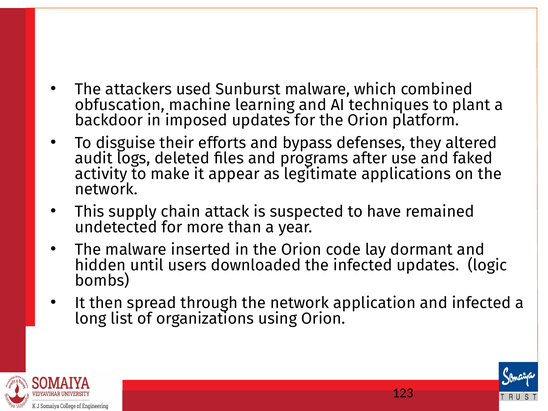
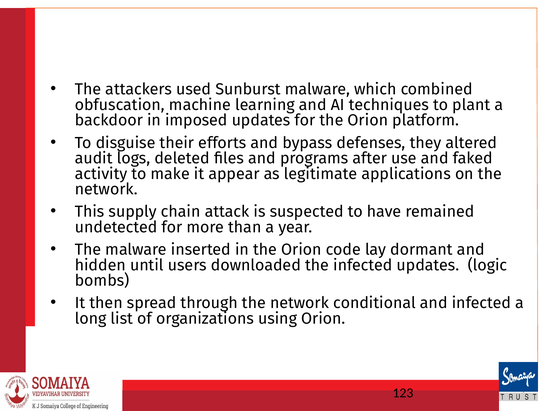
application: application -> conditional
